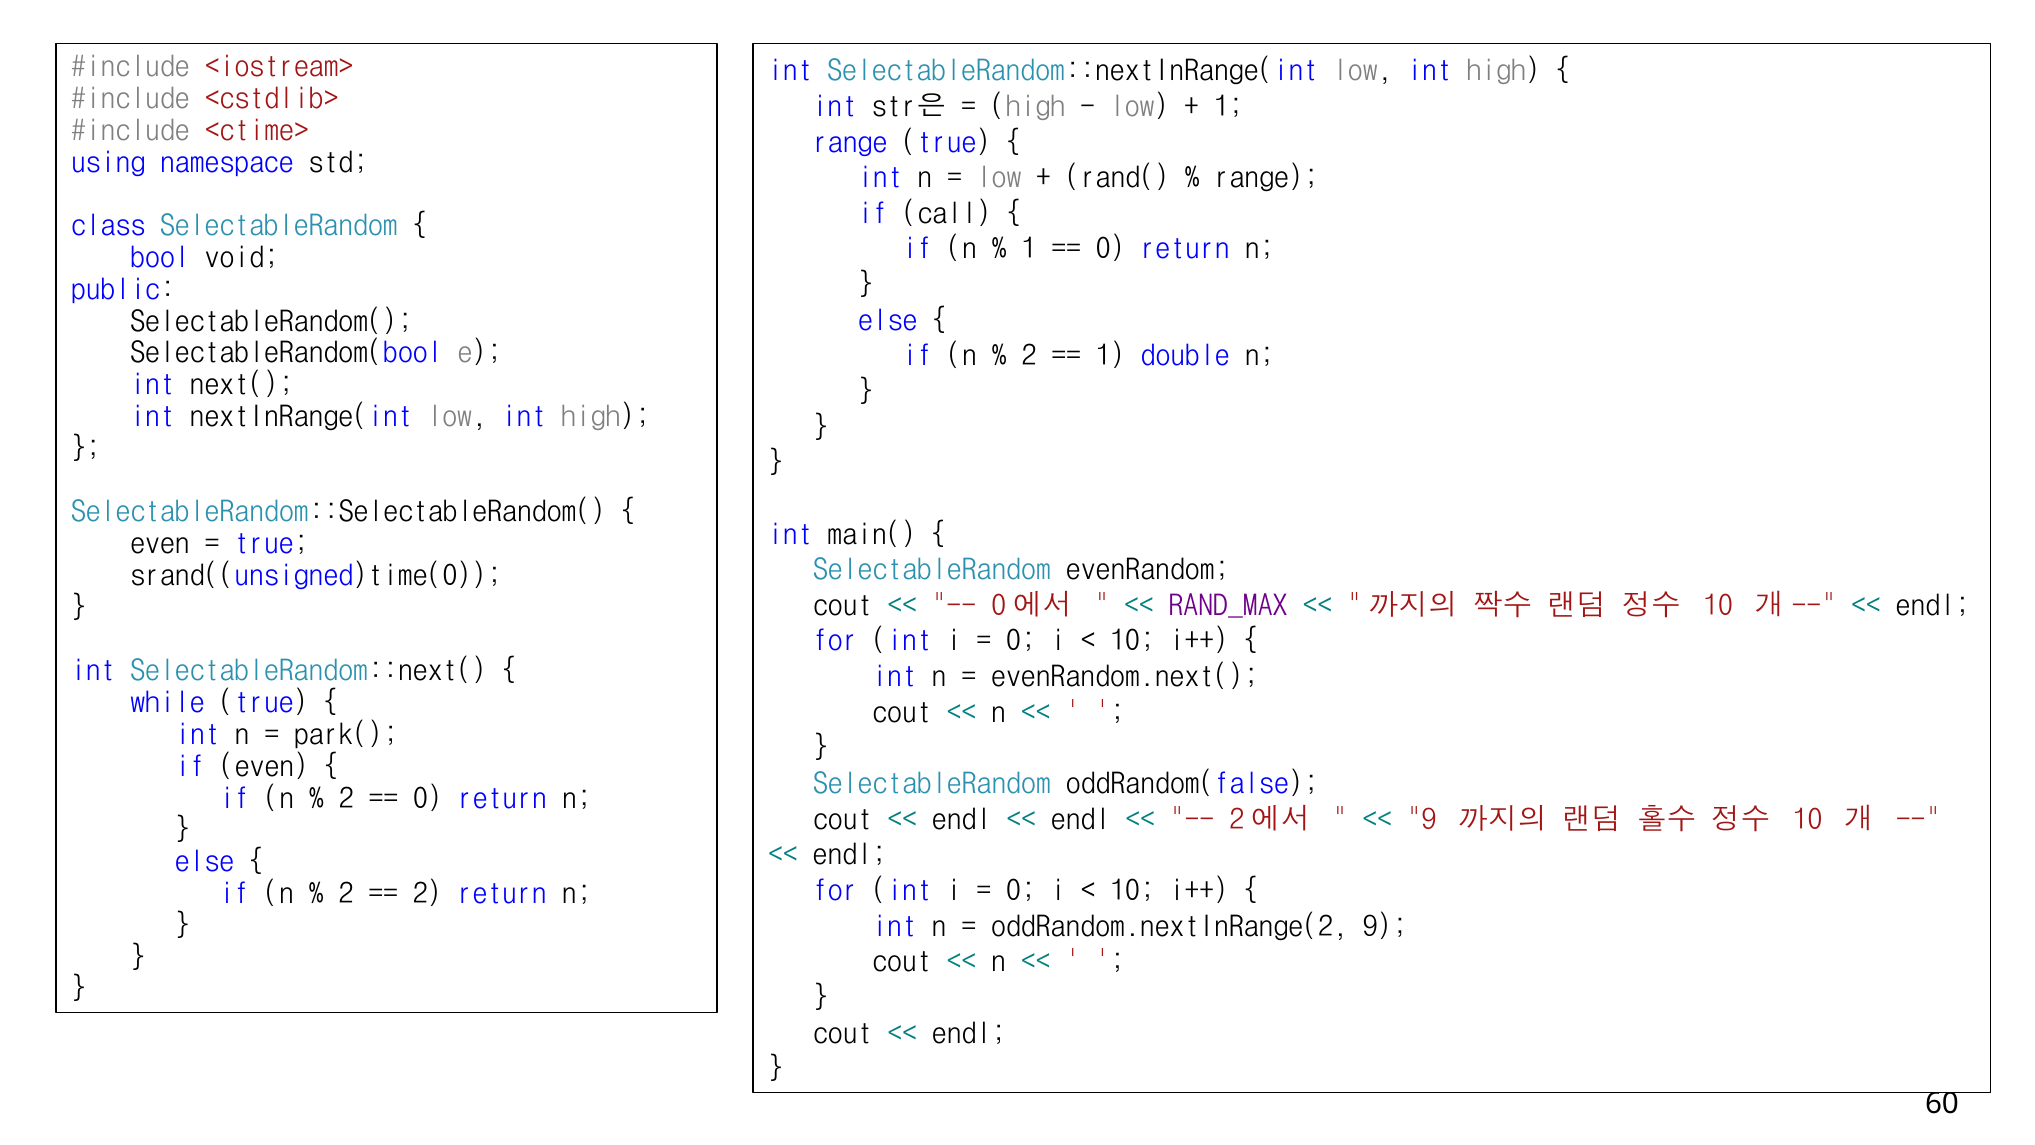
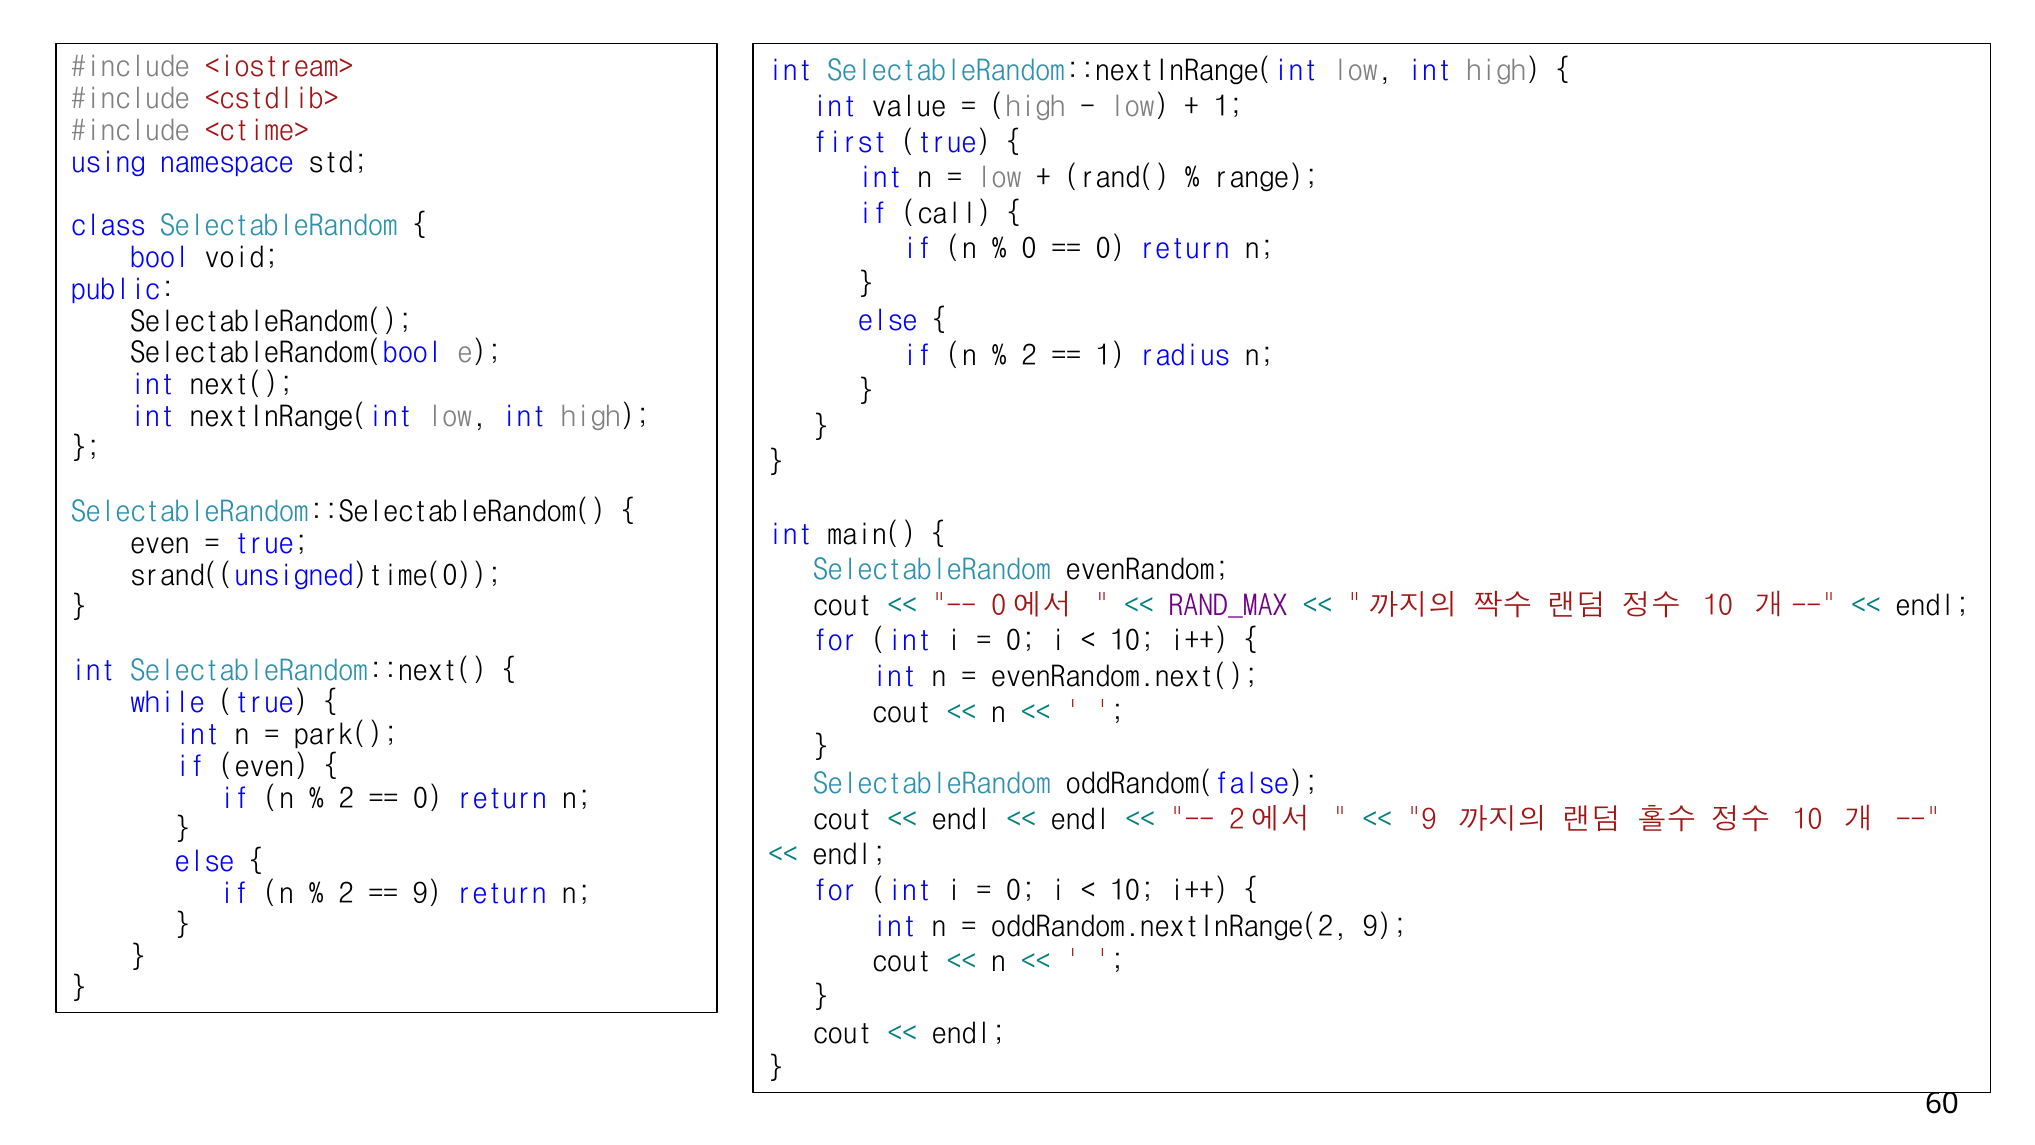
str은: str은 -> value
range at (850, 142): range -> first
1 at (1029, 249): 1 -> 0
double: double -> radius
2 at (428, 893): 2 -> 9
